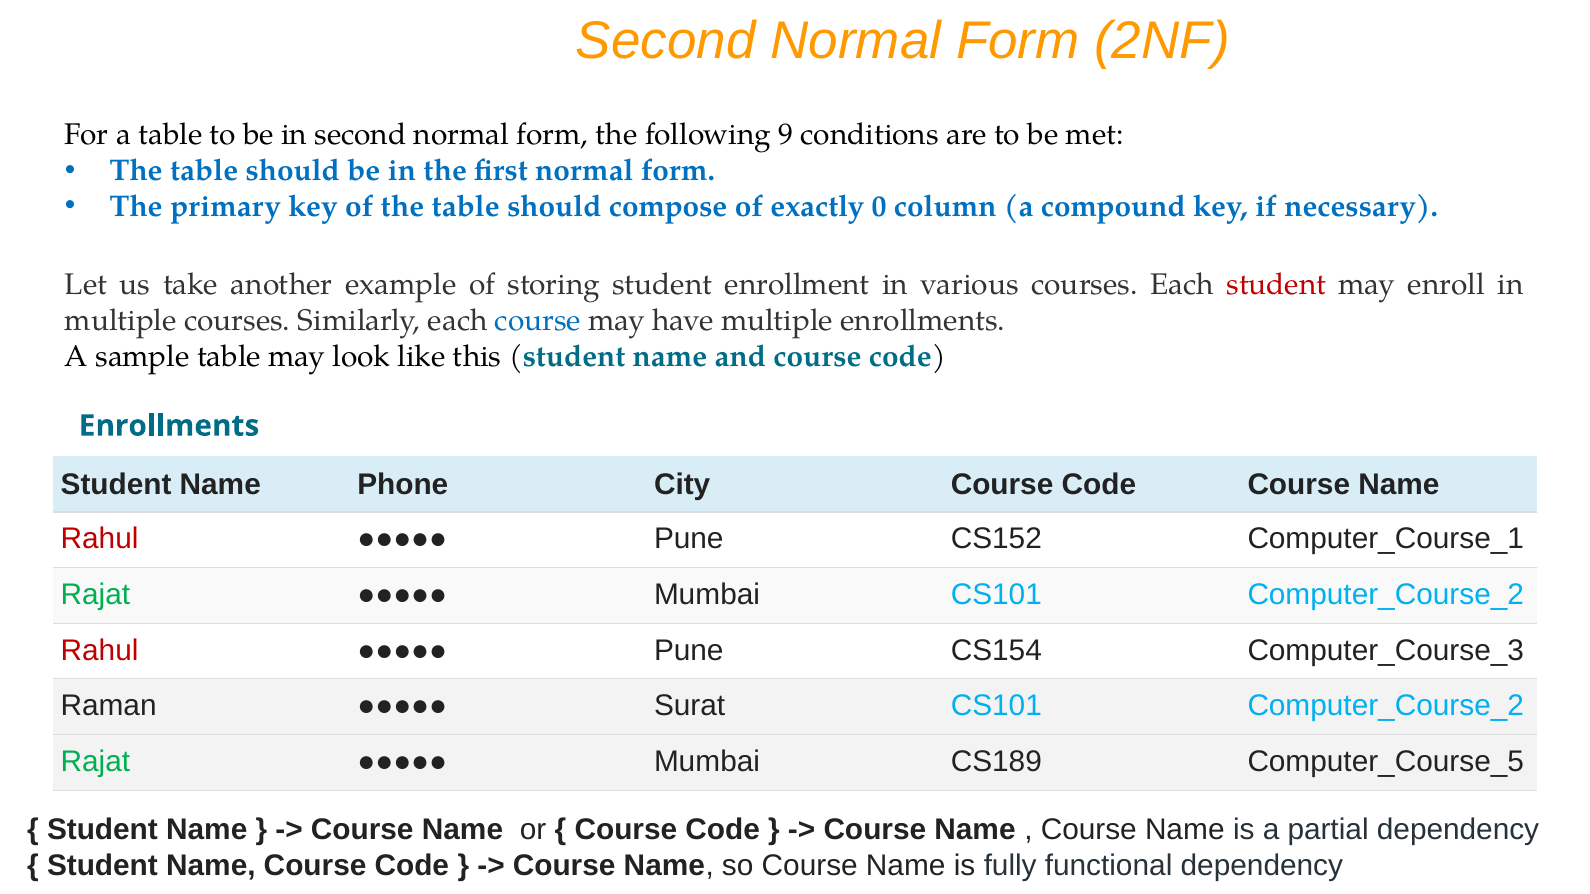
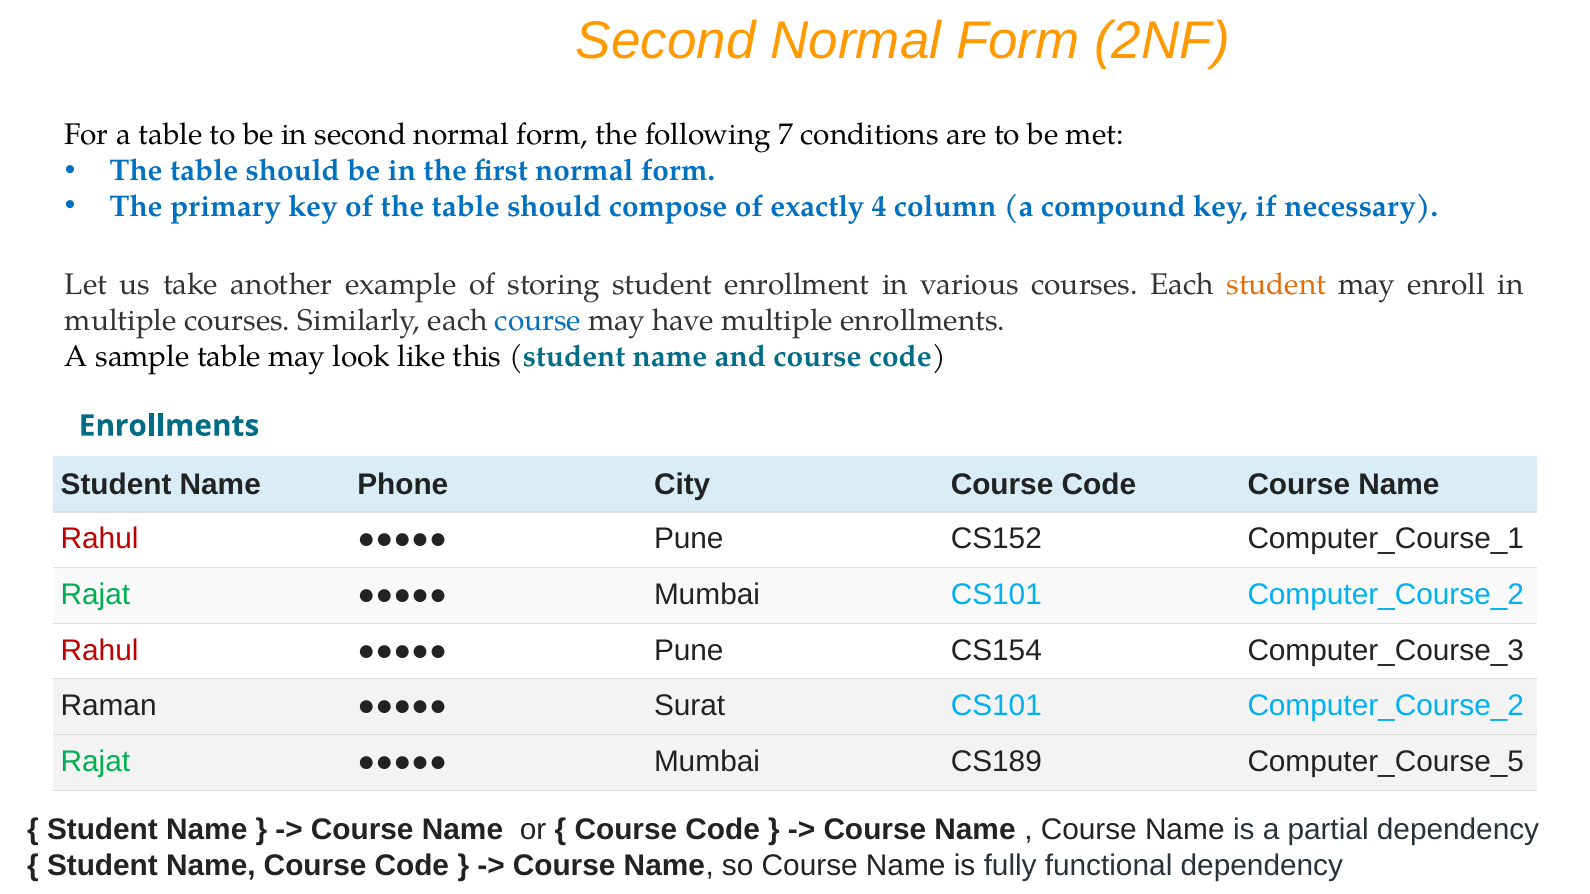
9: 9 -> 7
0: 0 -> 4
student at (1276, 285) colour: red -> orange
